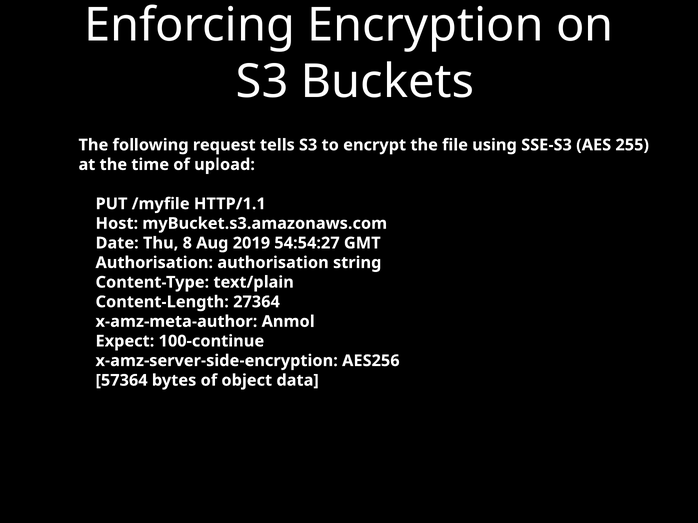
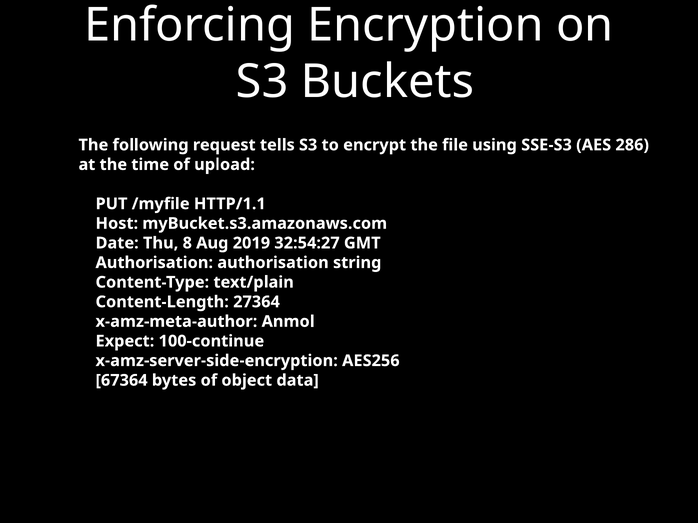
255: 255 -> 286
54:54:27: 54:54:27 -> 32:54:27
57364: 57364 -> 67364
